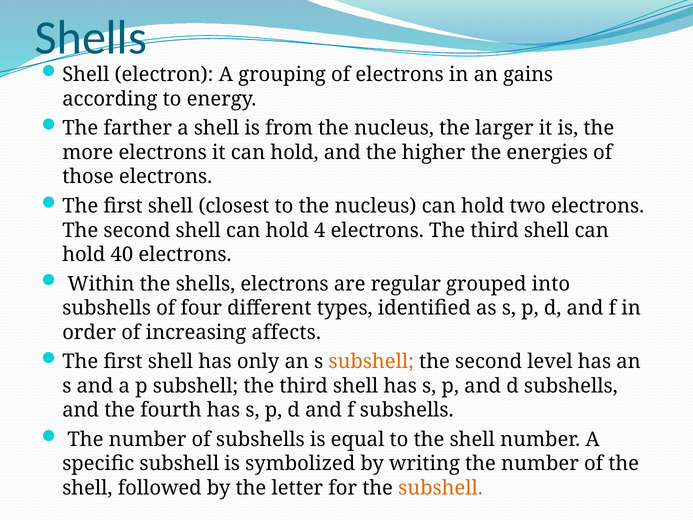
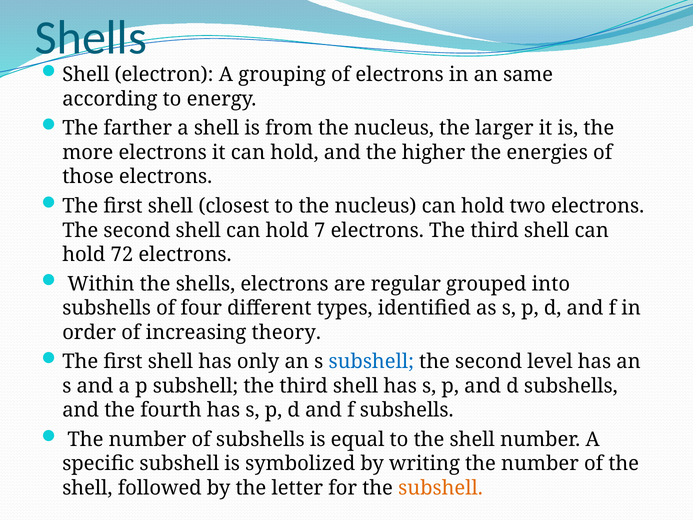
gains: gains -> same
4: 4 -> 7
40: 40 -> 72
affects: affects -> theory
subshell at (371, 361) colour: orange -> blue
